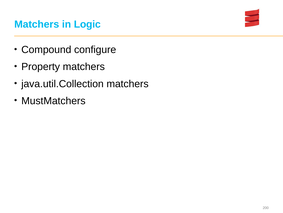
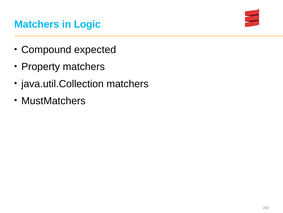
configure: configure -> expected
